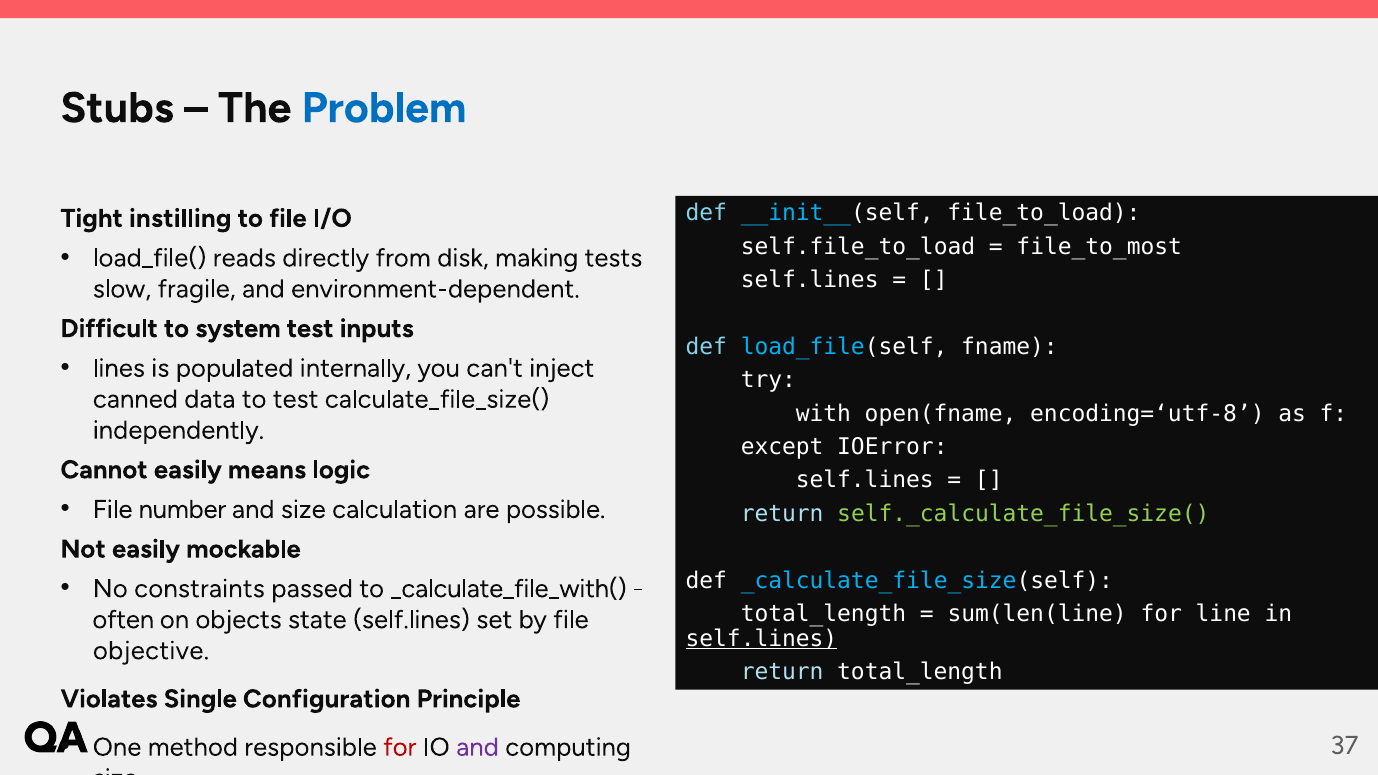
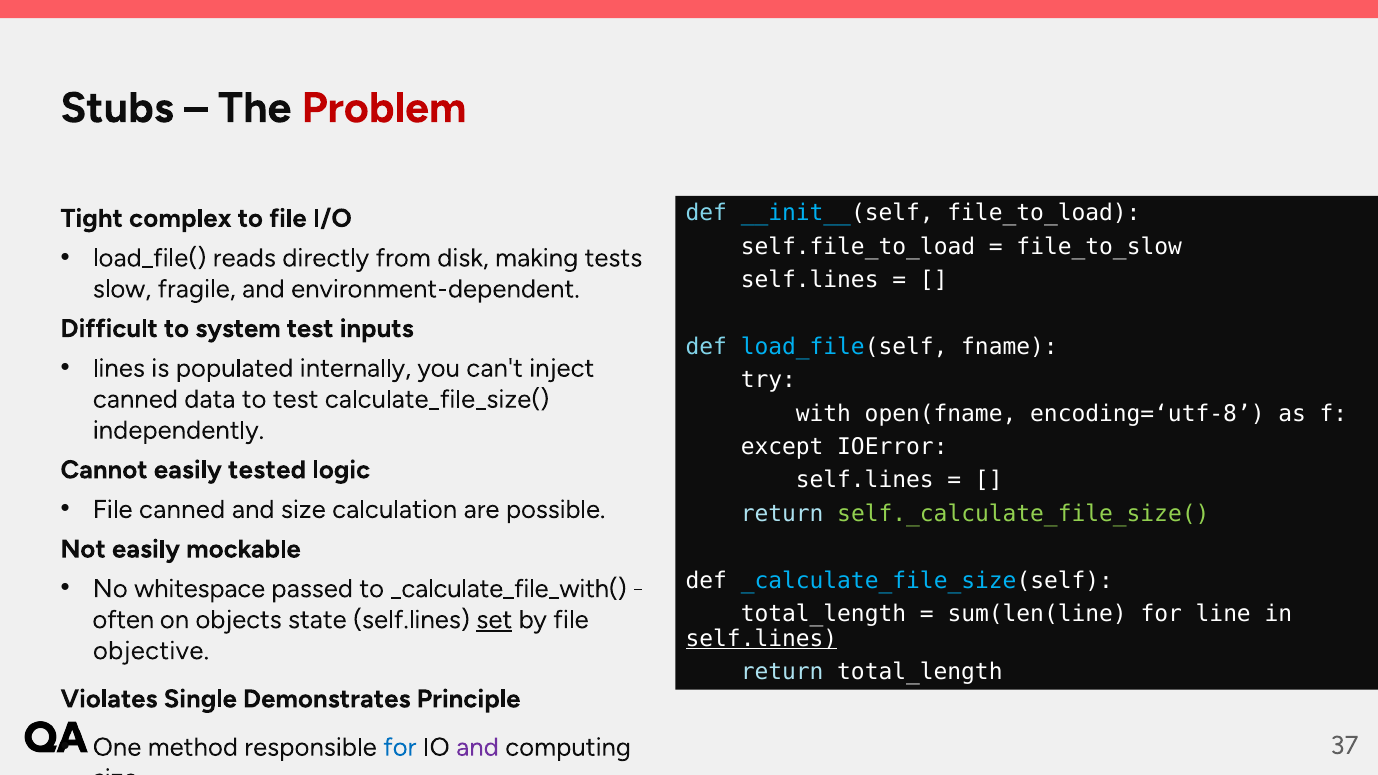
Problem colour: blue -> red
instilling: instilling -> complex
file_to_most: file_to_most -> file_to_slow
means: means -> tested
File number: number -> canned
constraints: constraints -> whitespace
set underline: none -> present
Configuration: Configuration -> Demonstrates
for at (400, 747) colour: red -> blue
